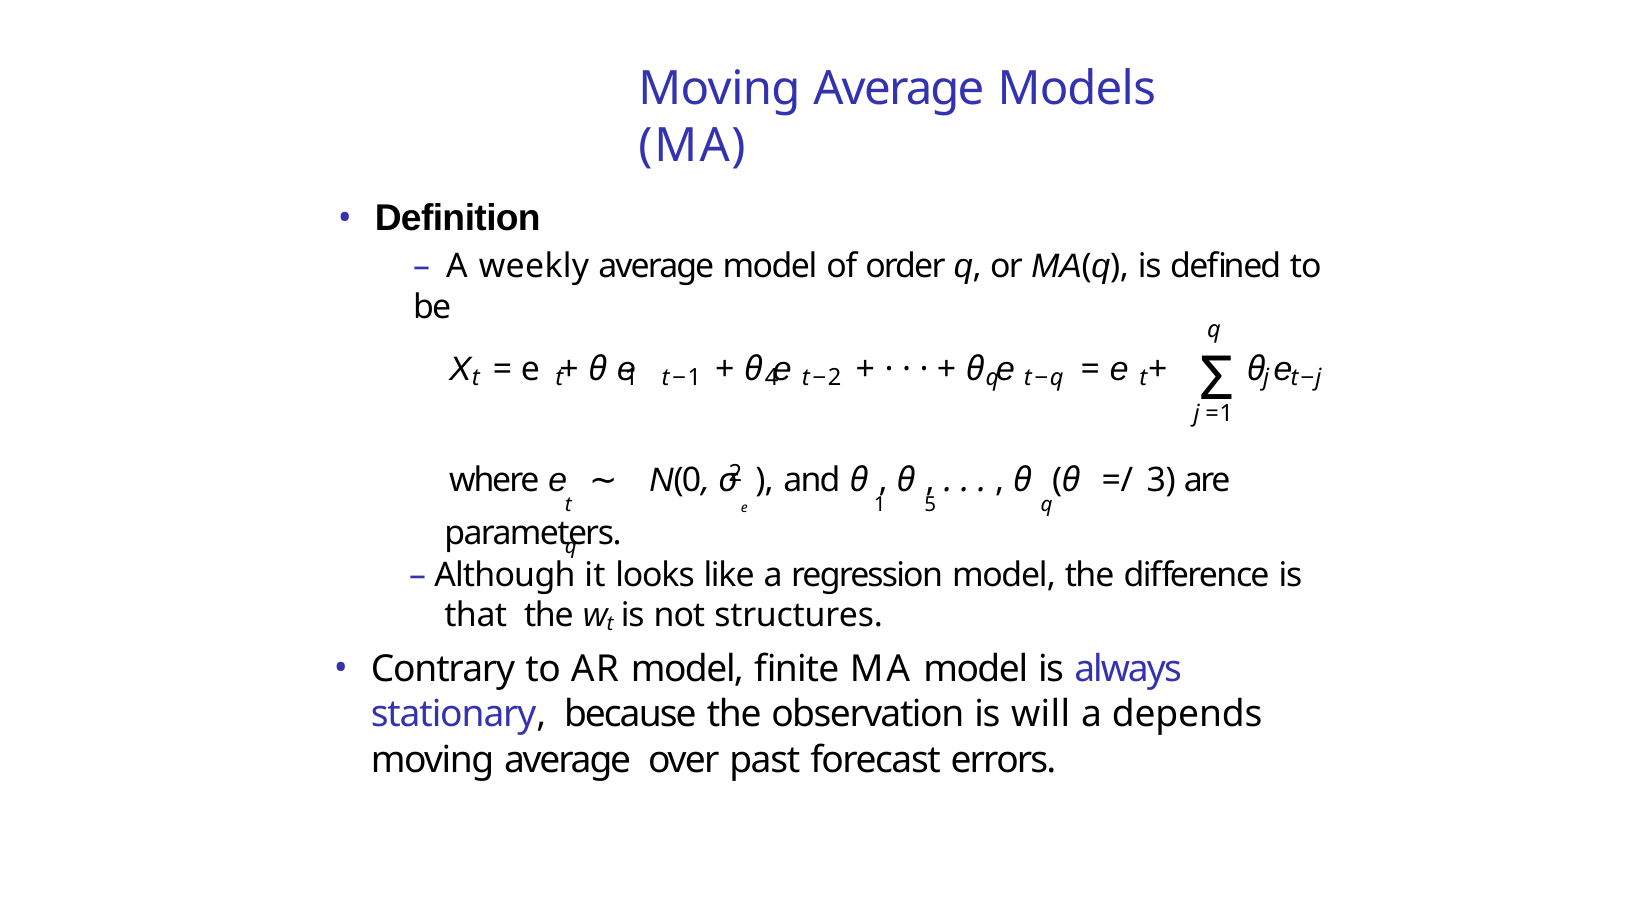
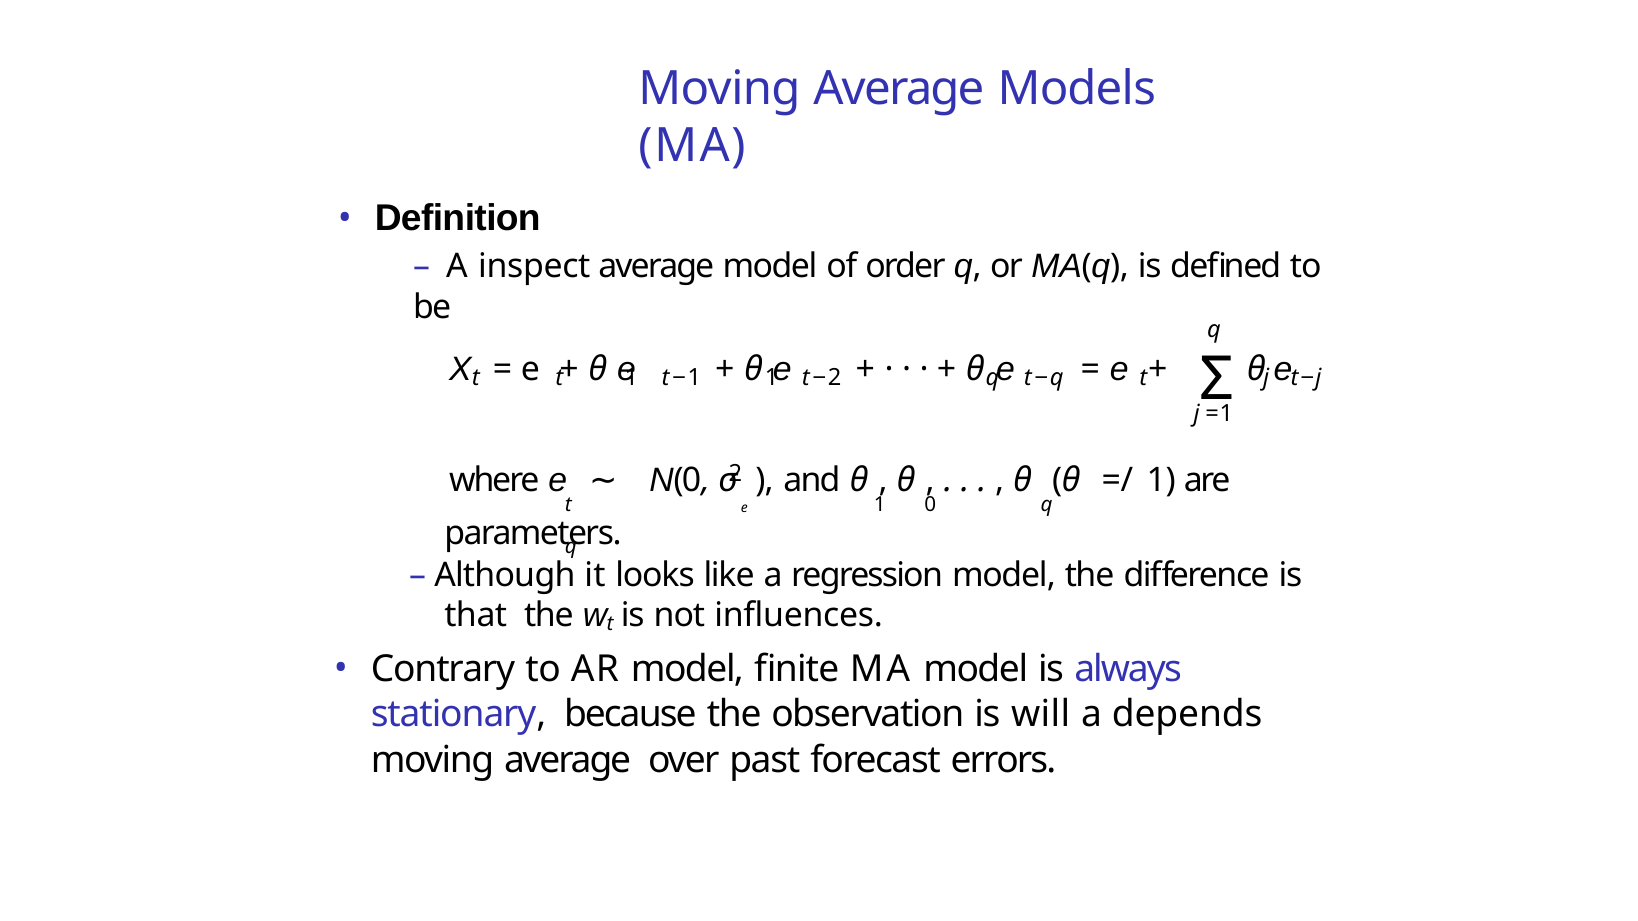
weekly: weekly -> inspect
t−1 4: 4 -> 1
3 at (1161, 480): 3 -> 1
5: 5 -> 0
structures: structures -> influences
